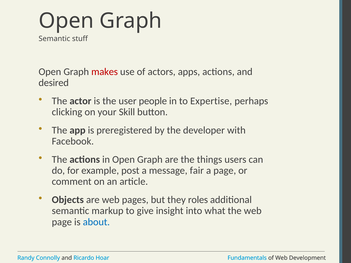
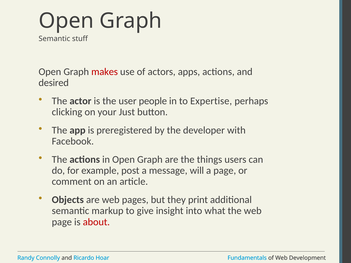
Skill: Skill -> Just
fair: fair -> will
roles: roles -> print
about colour: blue -> red
